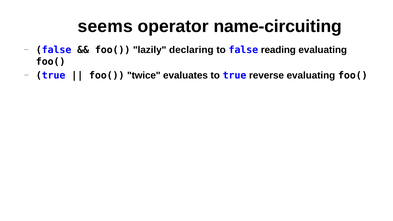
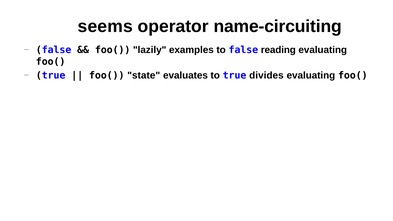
declaring: declaring -> examples
twice: twice -> state
reverse: reverse -> divides
